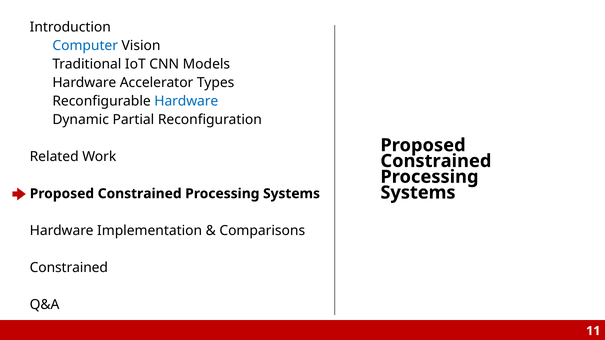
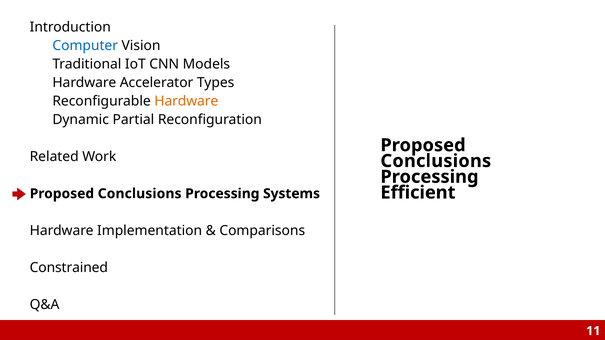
Hardware at (186, 101) colour: blue -> orange
Constrained at (436, 161): Constrained -> Conclusions
Systems at (418, 193): Systems -> Efficient
Constrained at (140, 194): Constrained -> Conclusions
